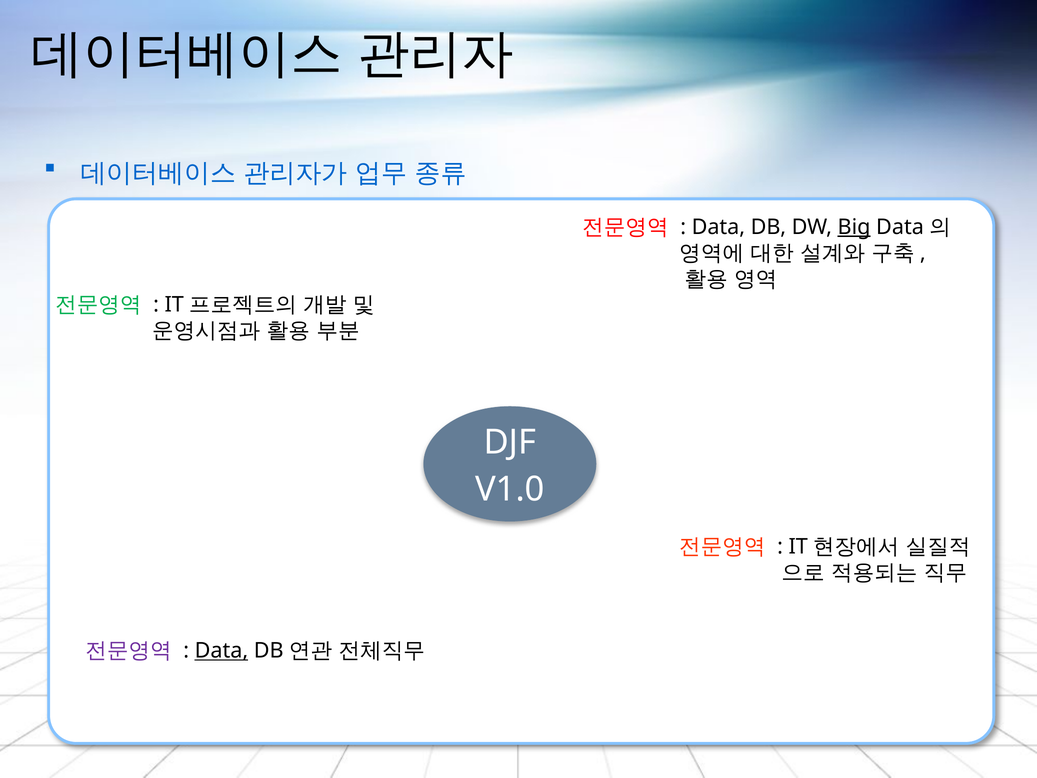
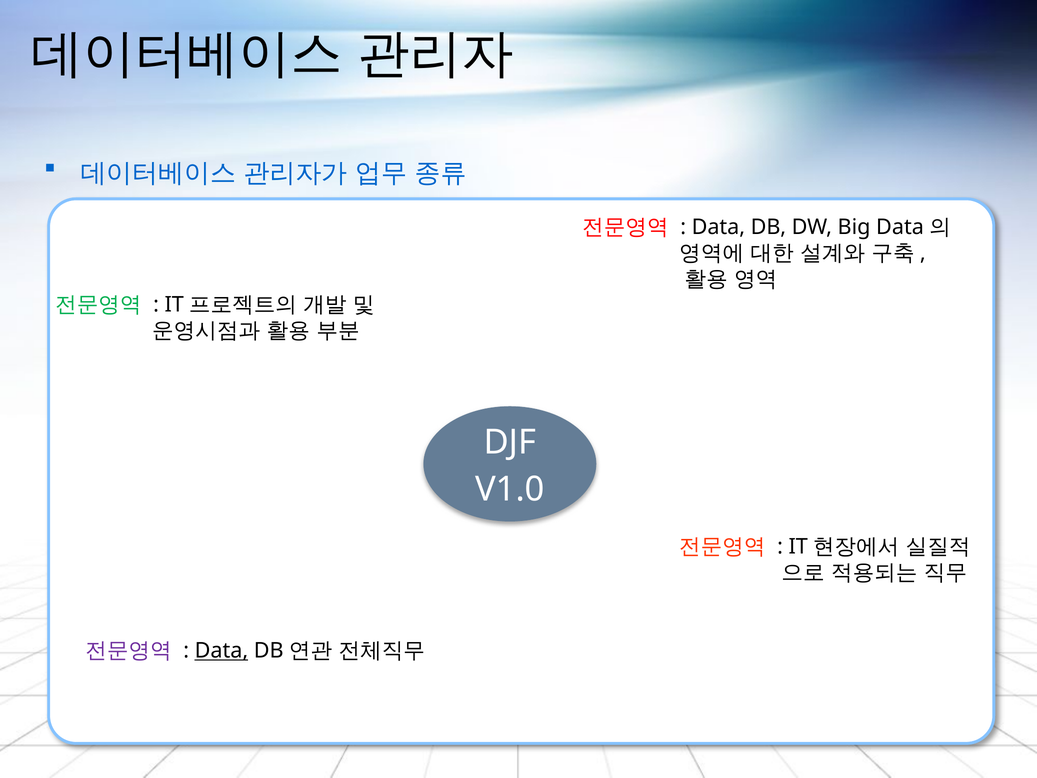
Big underline: present -> none
